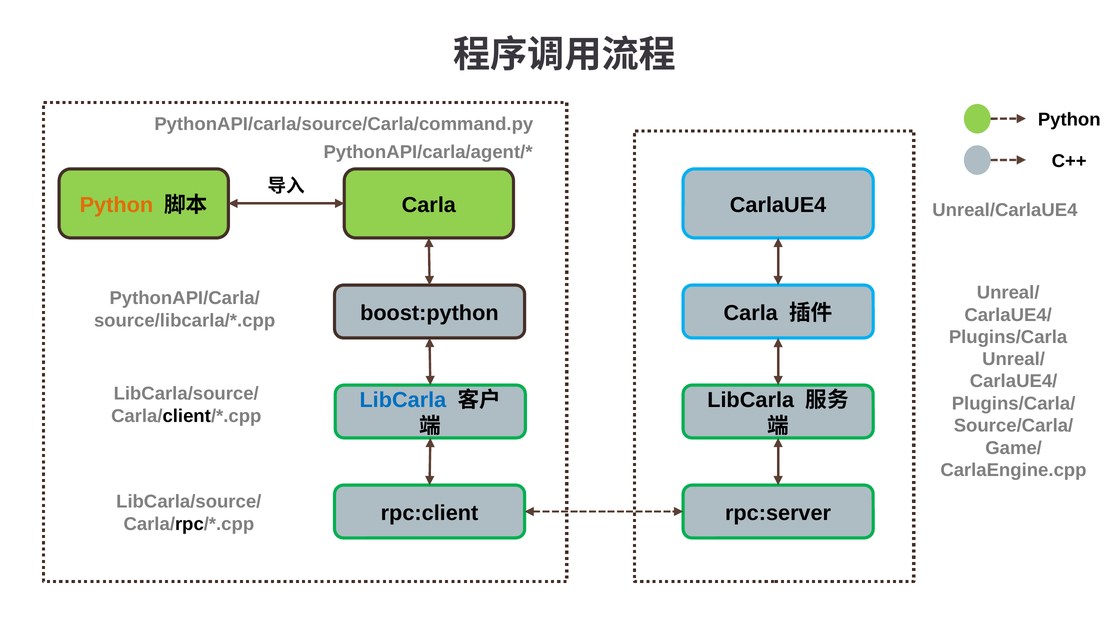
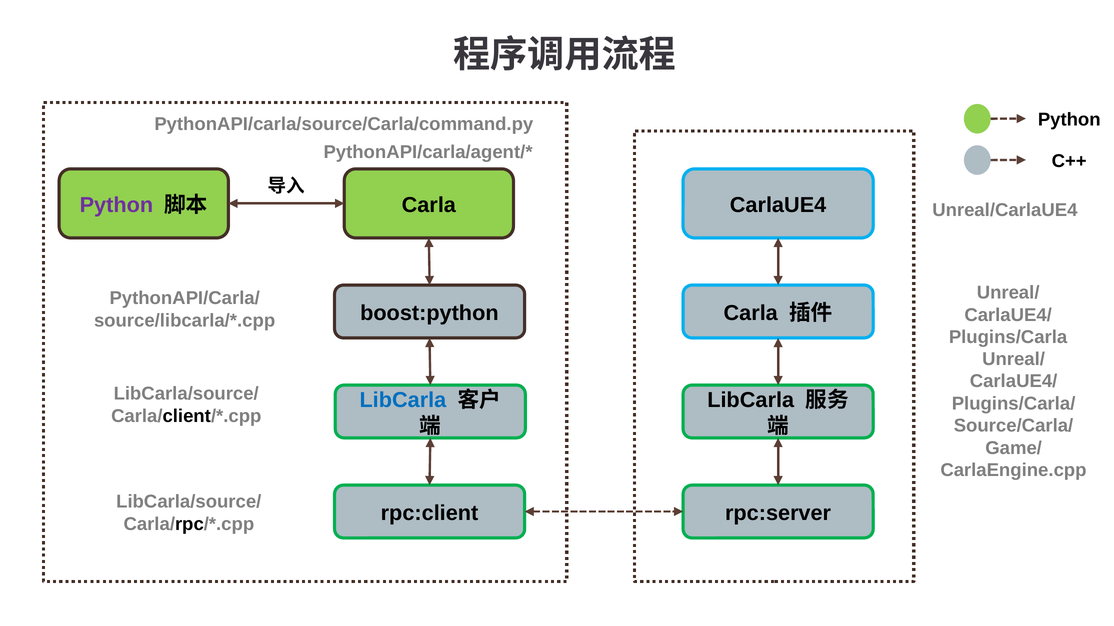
Python at (116, 205) colour: orange -> purple
